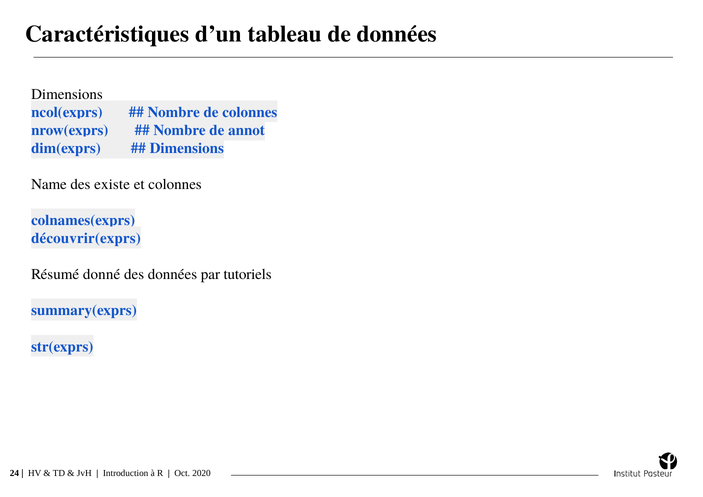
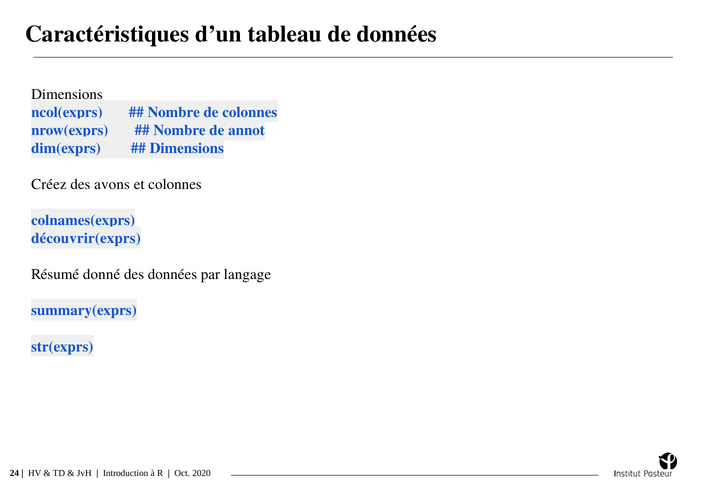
Name: Name -> Créez
existe: existe -> avons
tutoriels: tutoriels -> langage
